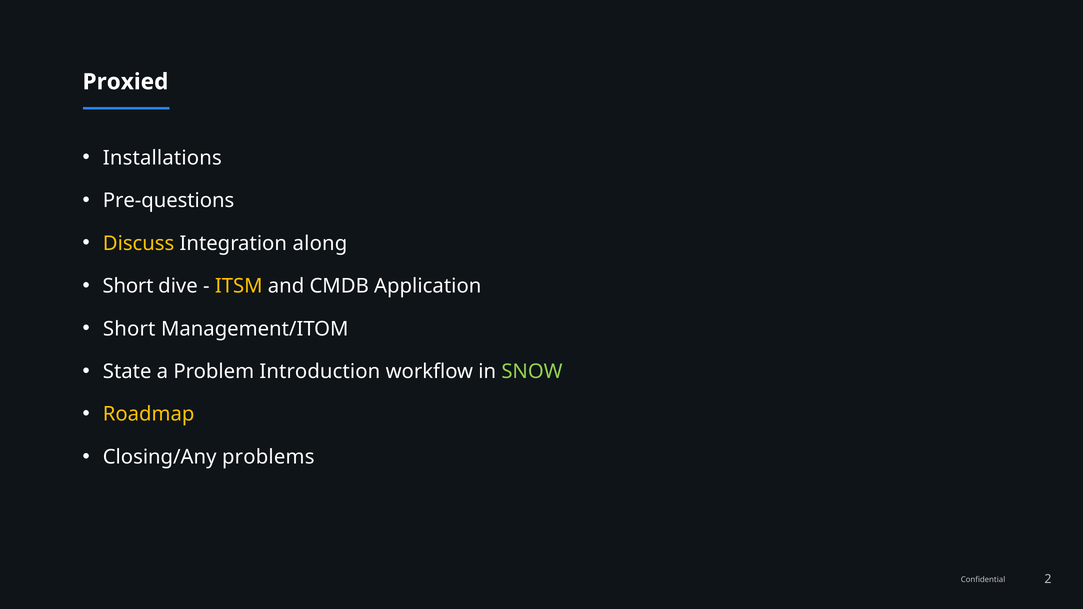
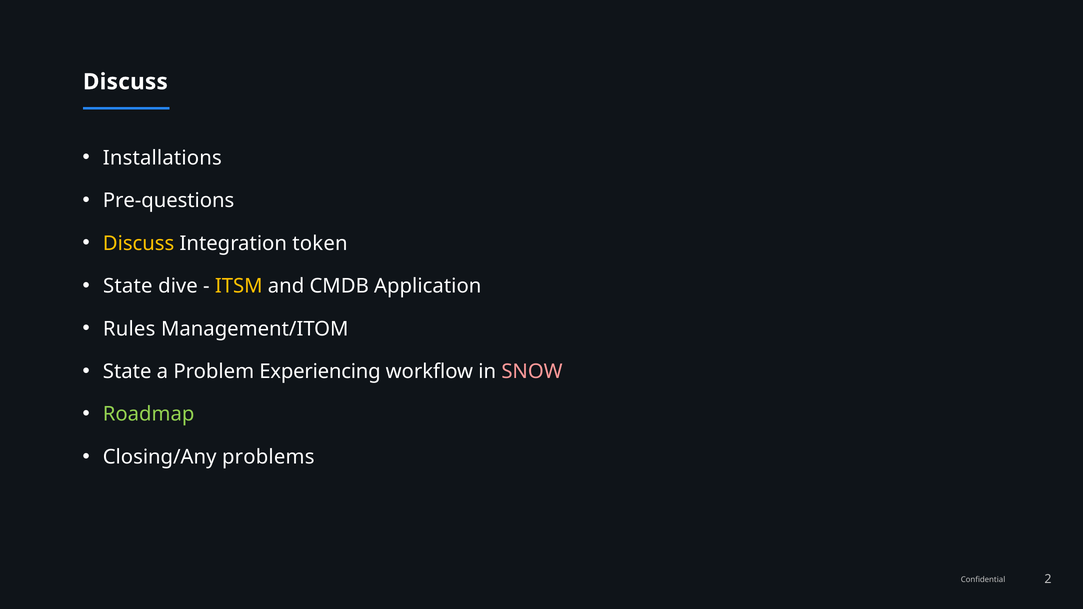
Proxied at (125, 82): Proxied -> Discuss
along: along -> token
Short at (128, 286): Short -> State
Short at (129, 329): Short -> Rules
Introduction: Introduction -> Experiencing
SNOW colour: light green -> pink
Roadmap colour: yellow -> light green
